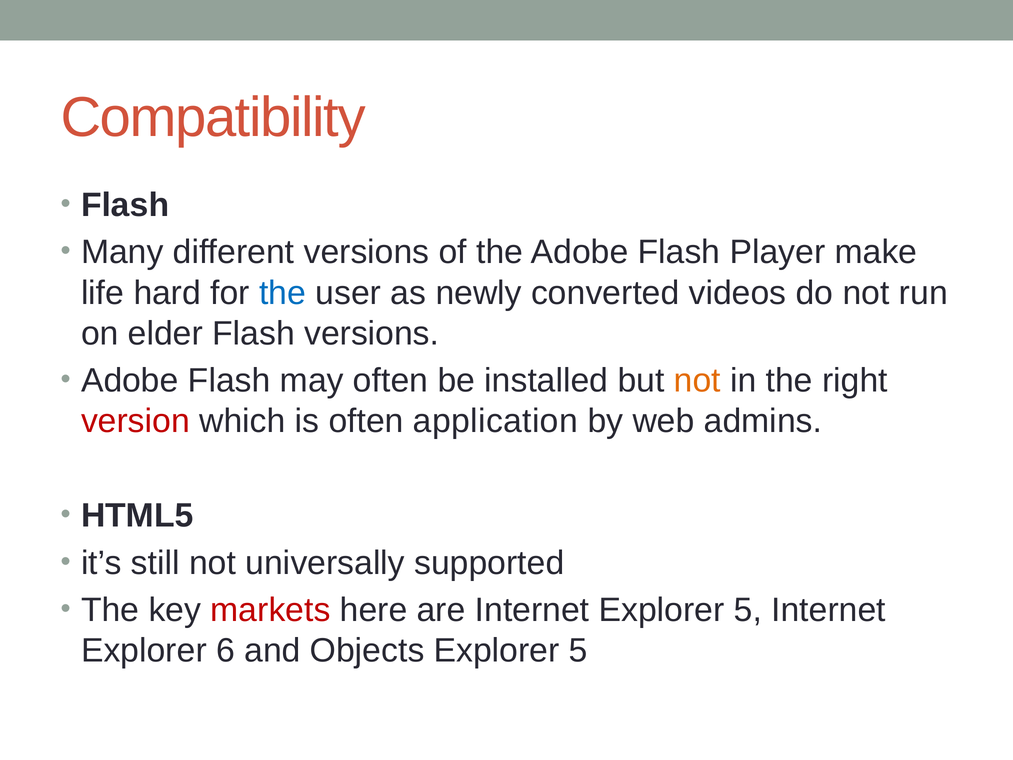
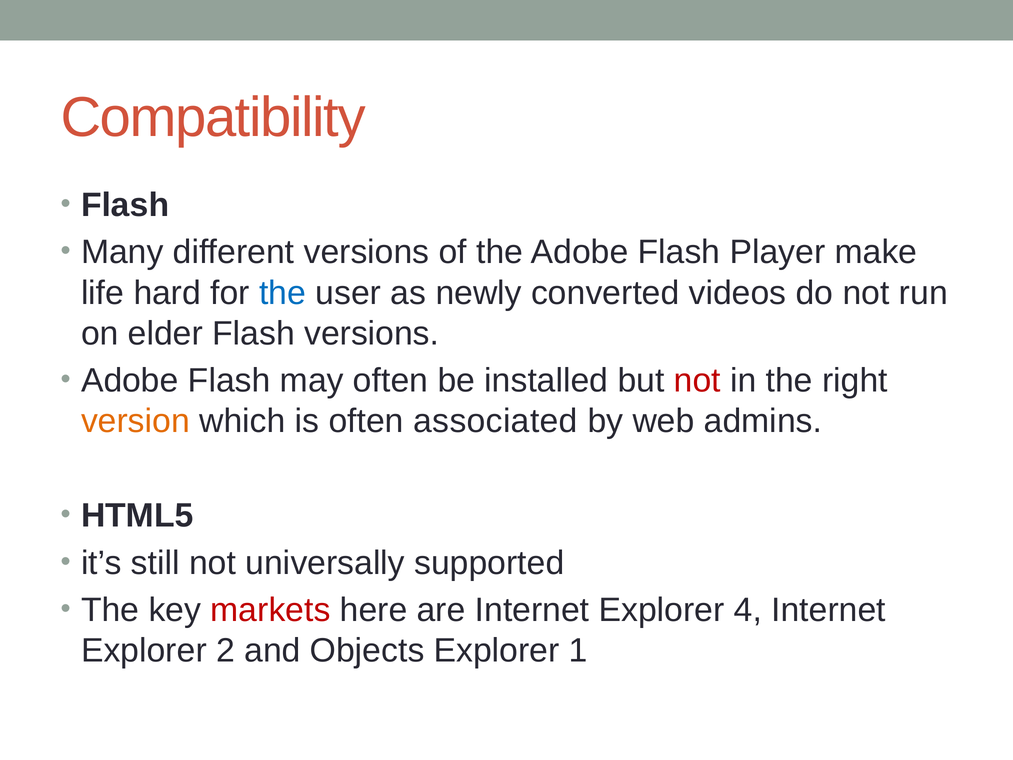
not at (697, 381) colour: orange -> red
version colour: red -> orange
application: application -> associated
Internet Explorer 5: 5 -> 4
6: 6 -> 2
5 at (578, 651): 5 -> 1
